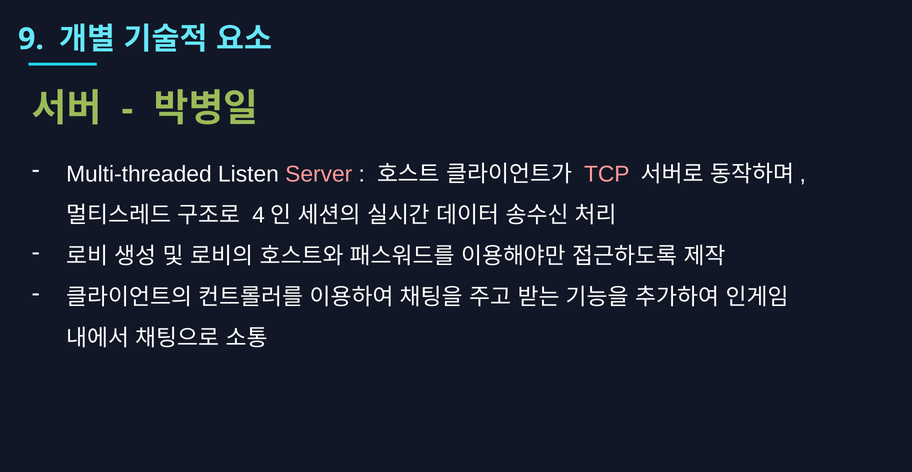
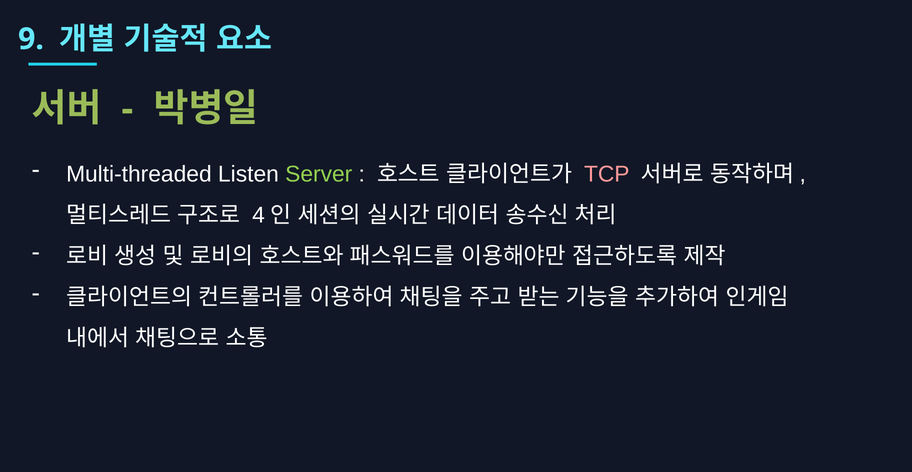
Server colour: pink -> light green
